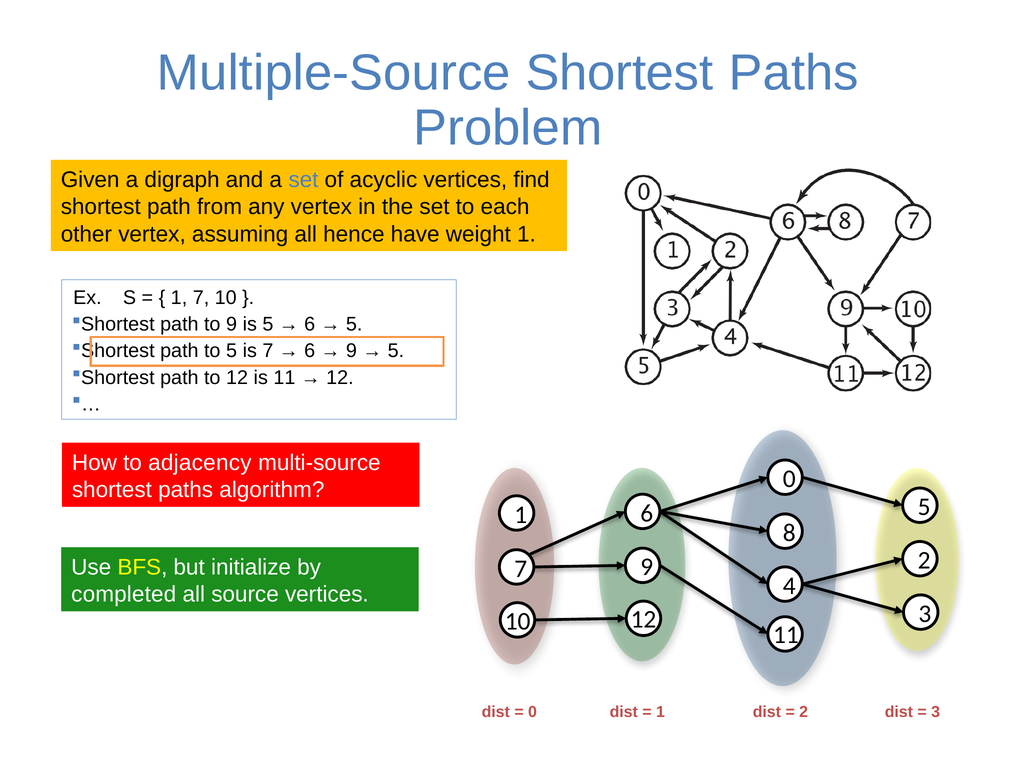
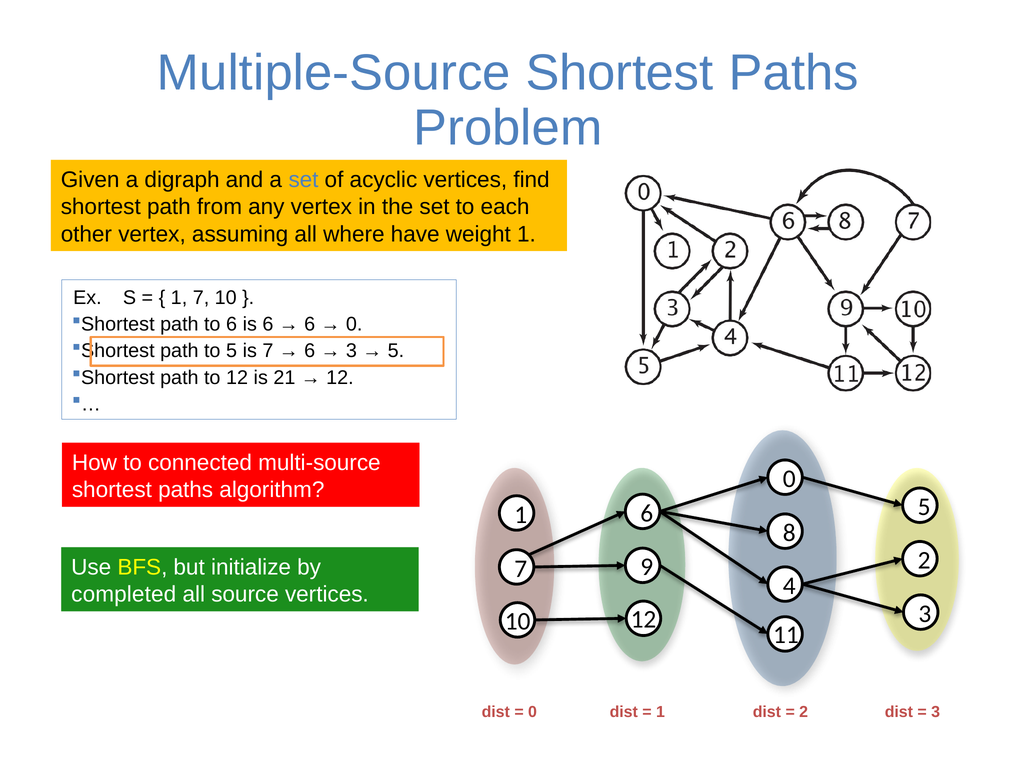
hence: hence -> where
to 9: 9 -> 6
is 5: 5 -> 6
5 at (354, 324): 5 -> 0
9 at (351, 351): 9 -> 3
is 11: 11 -> 21
adjacency: adjacency -> connected
